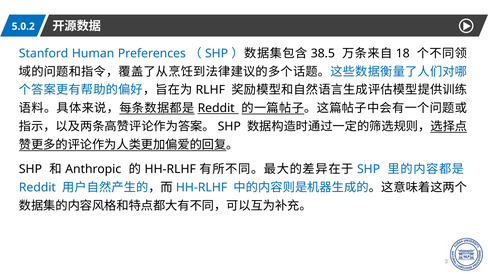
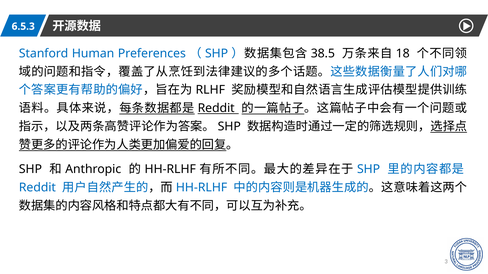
5.0.2: 5.0.2 -> 6.5.3
